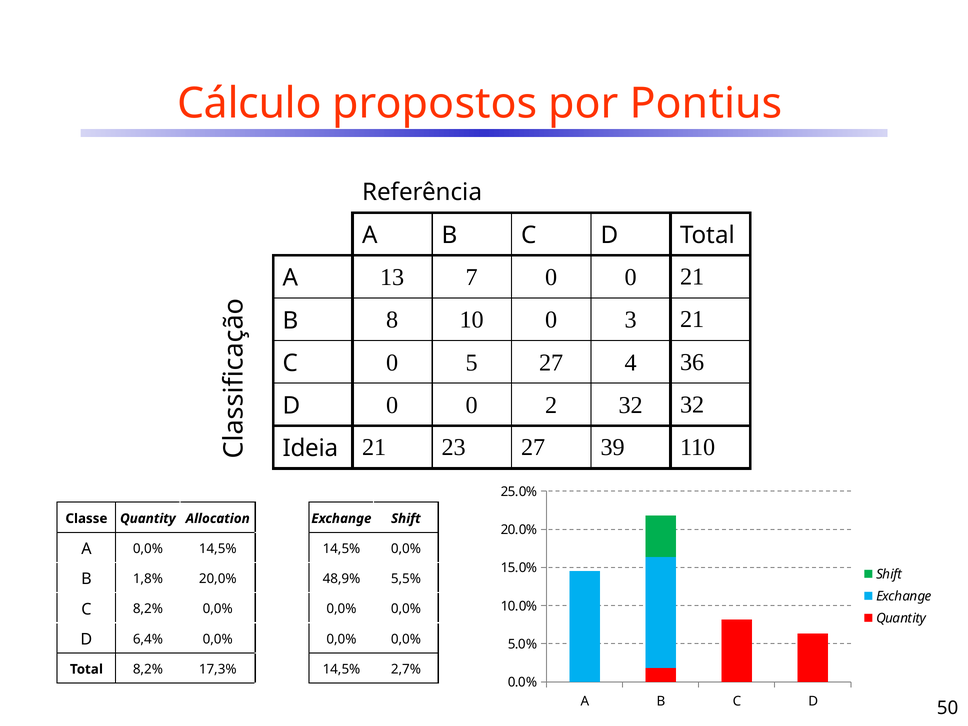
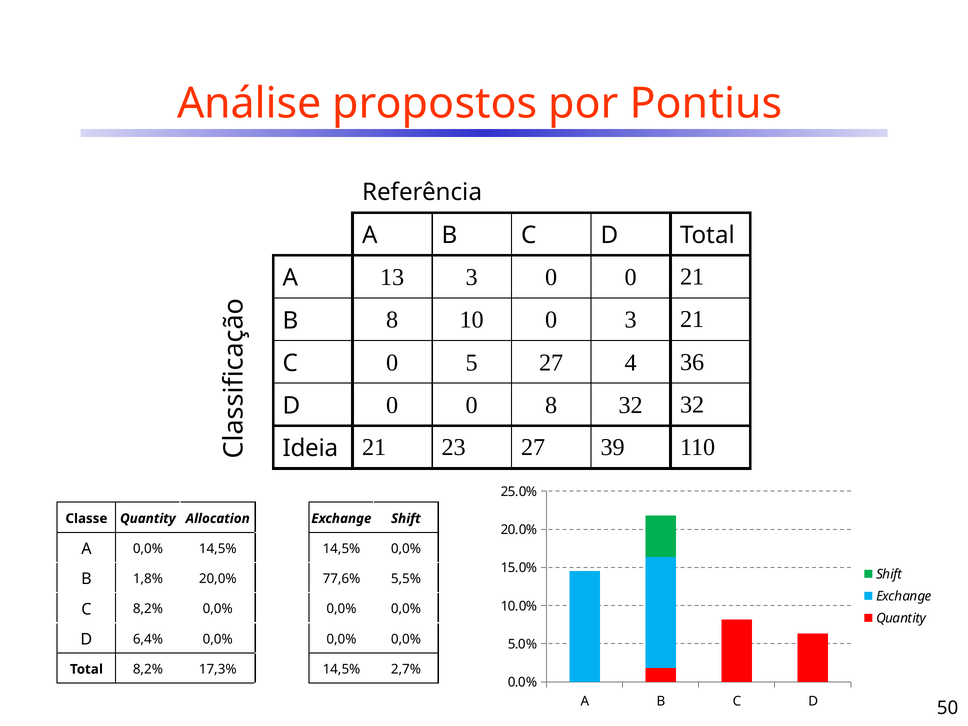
Cálculo: Cálculo -> Análise
13 7: 7 -> 3
0 2: 2 -> 8
48,9%: 48,9% -> 77,6%
